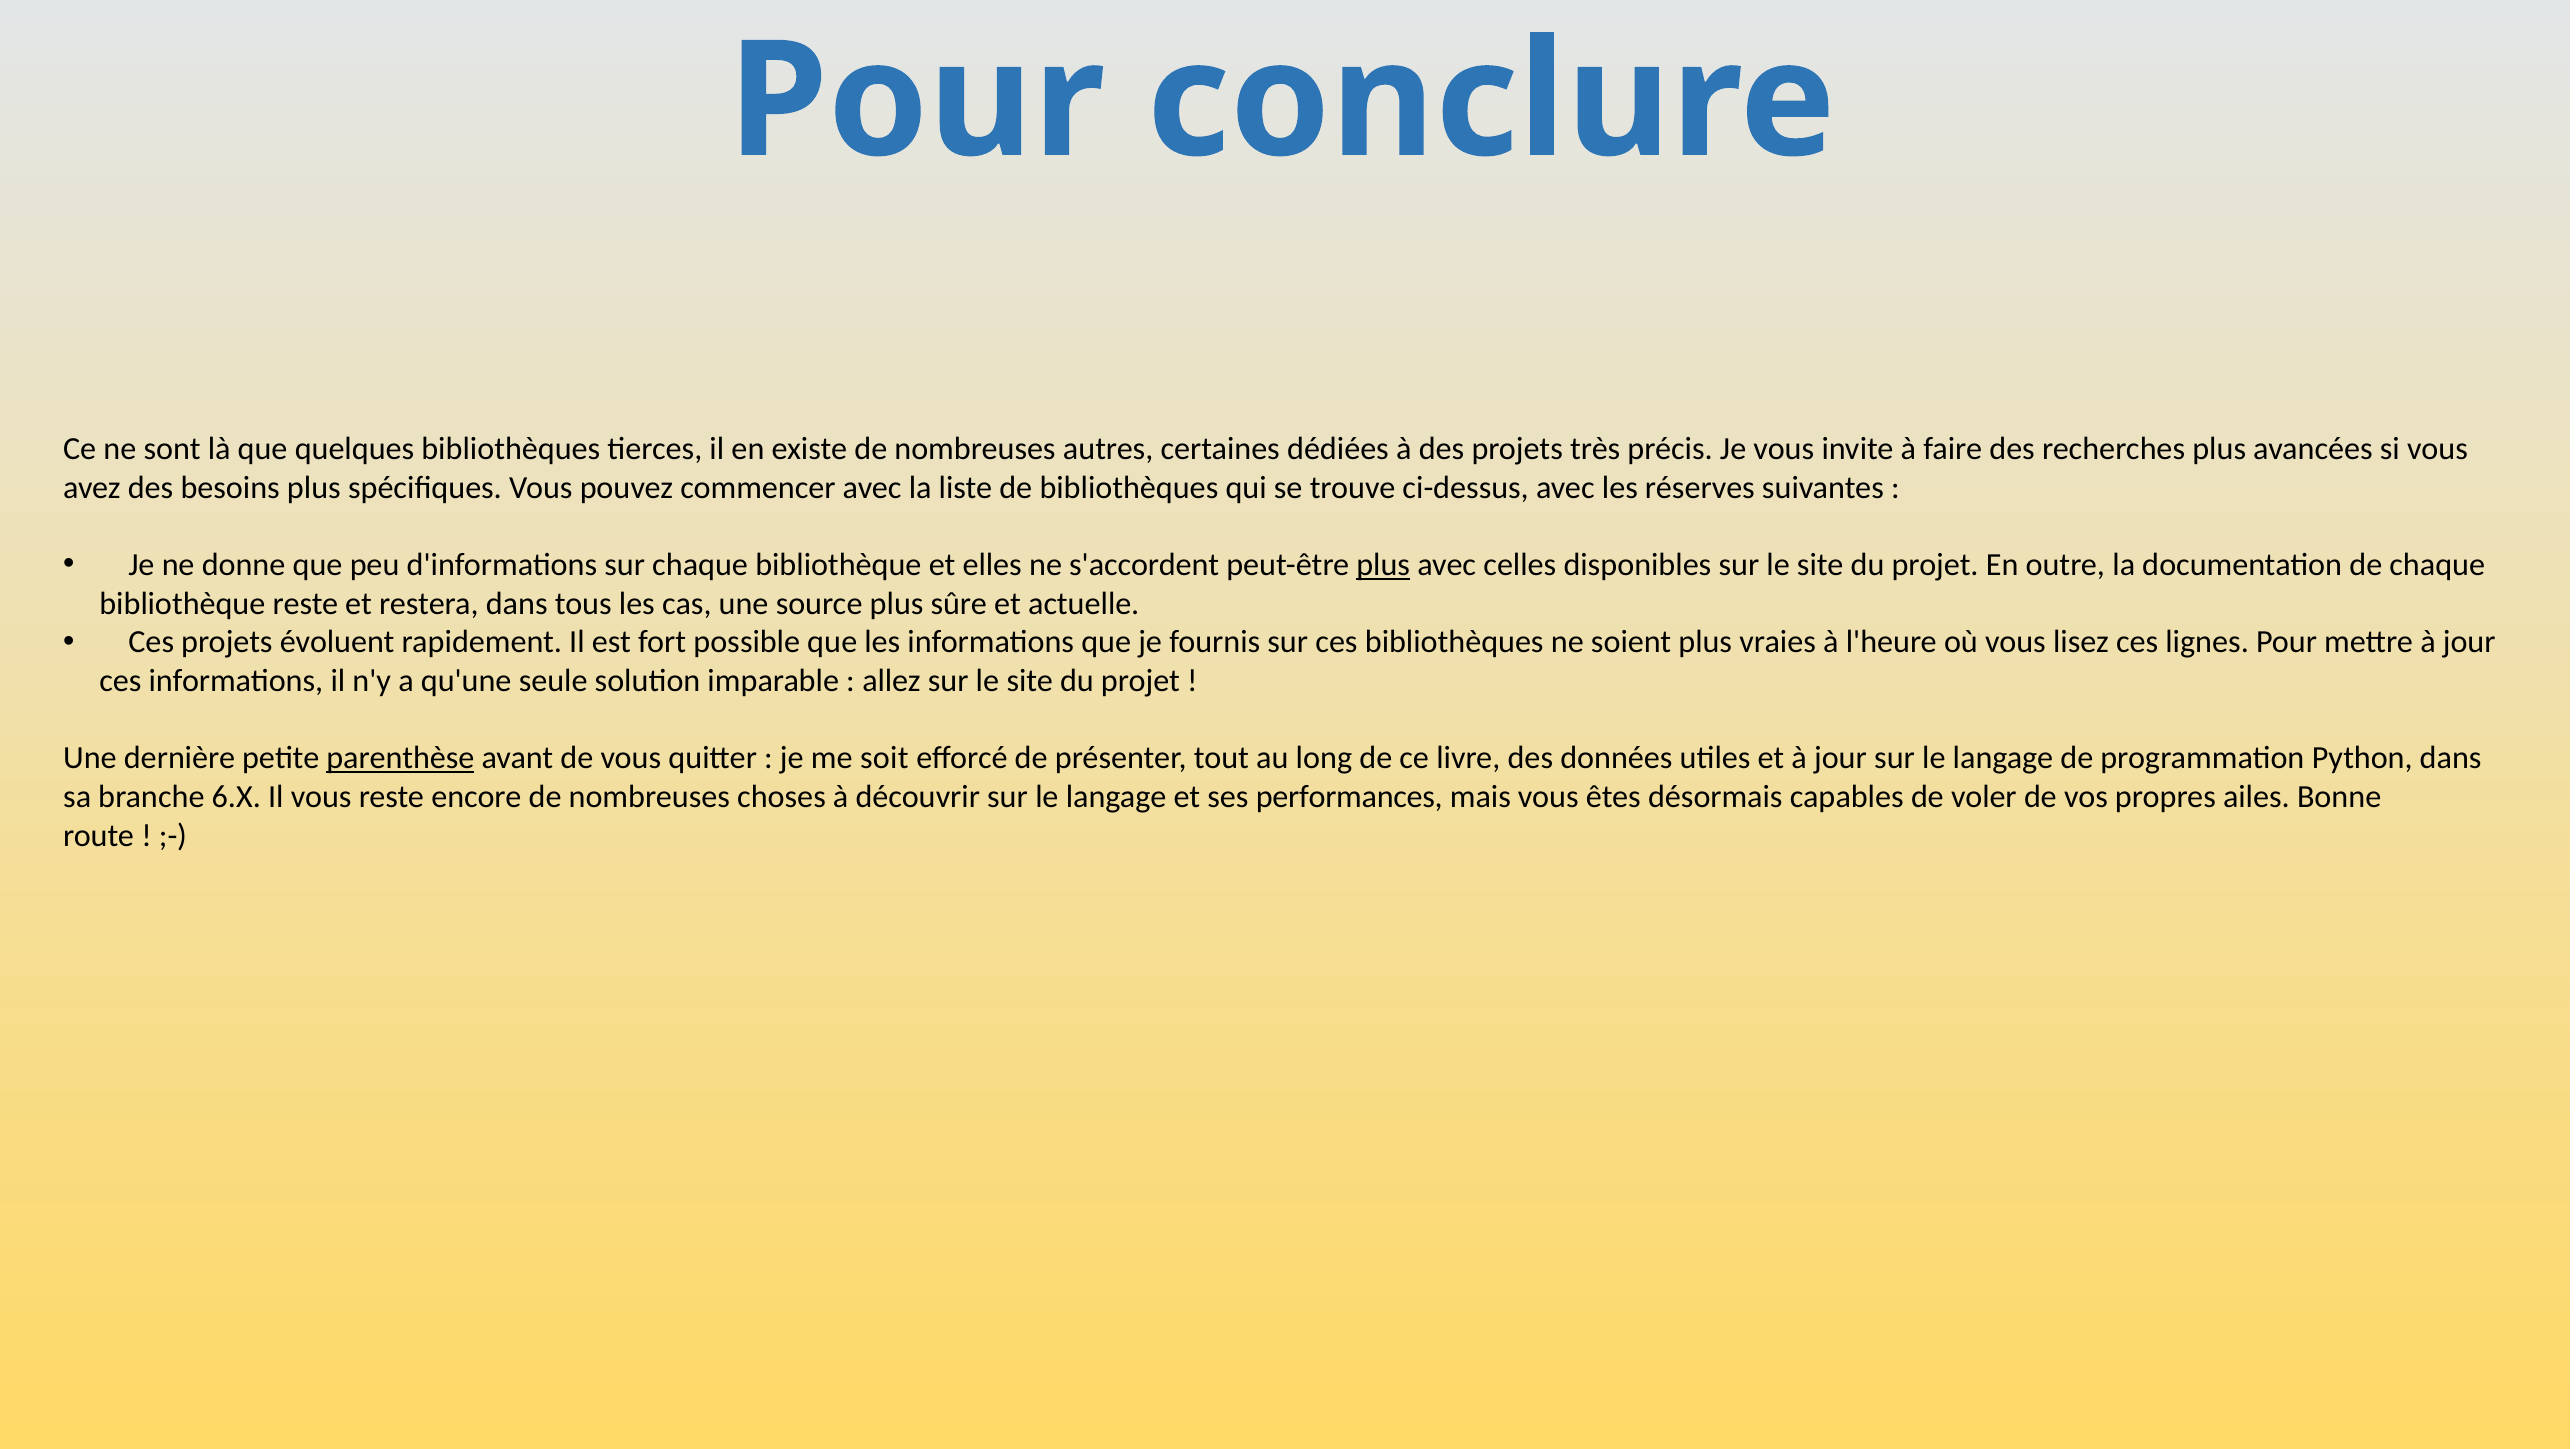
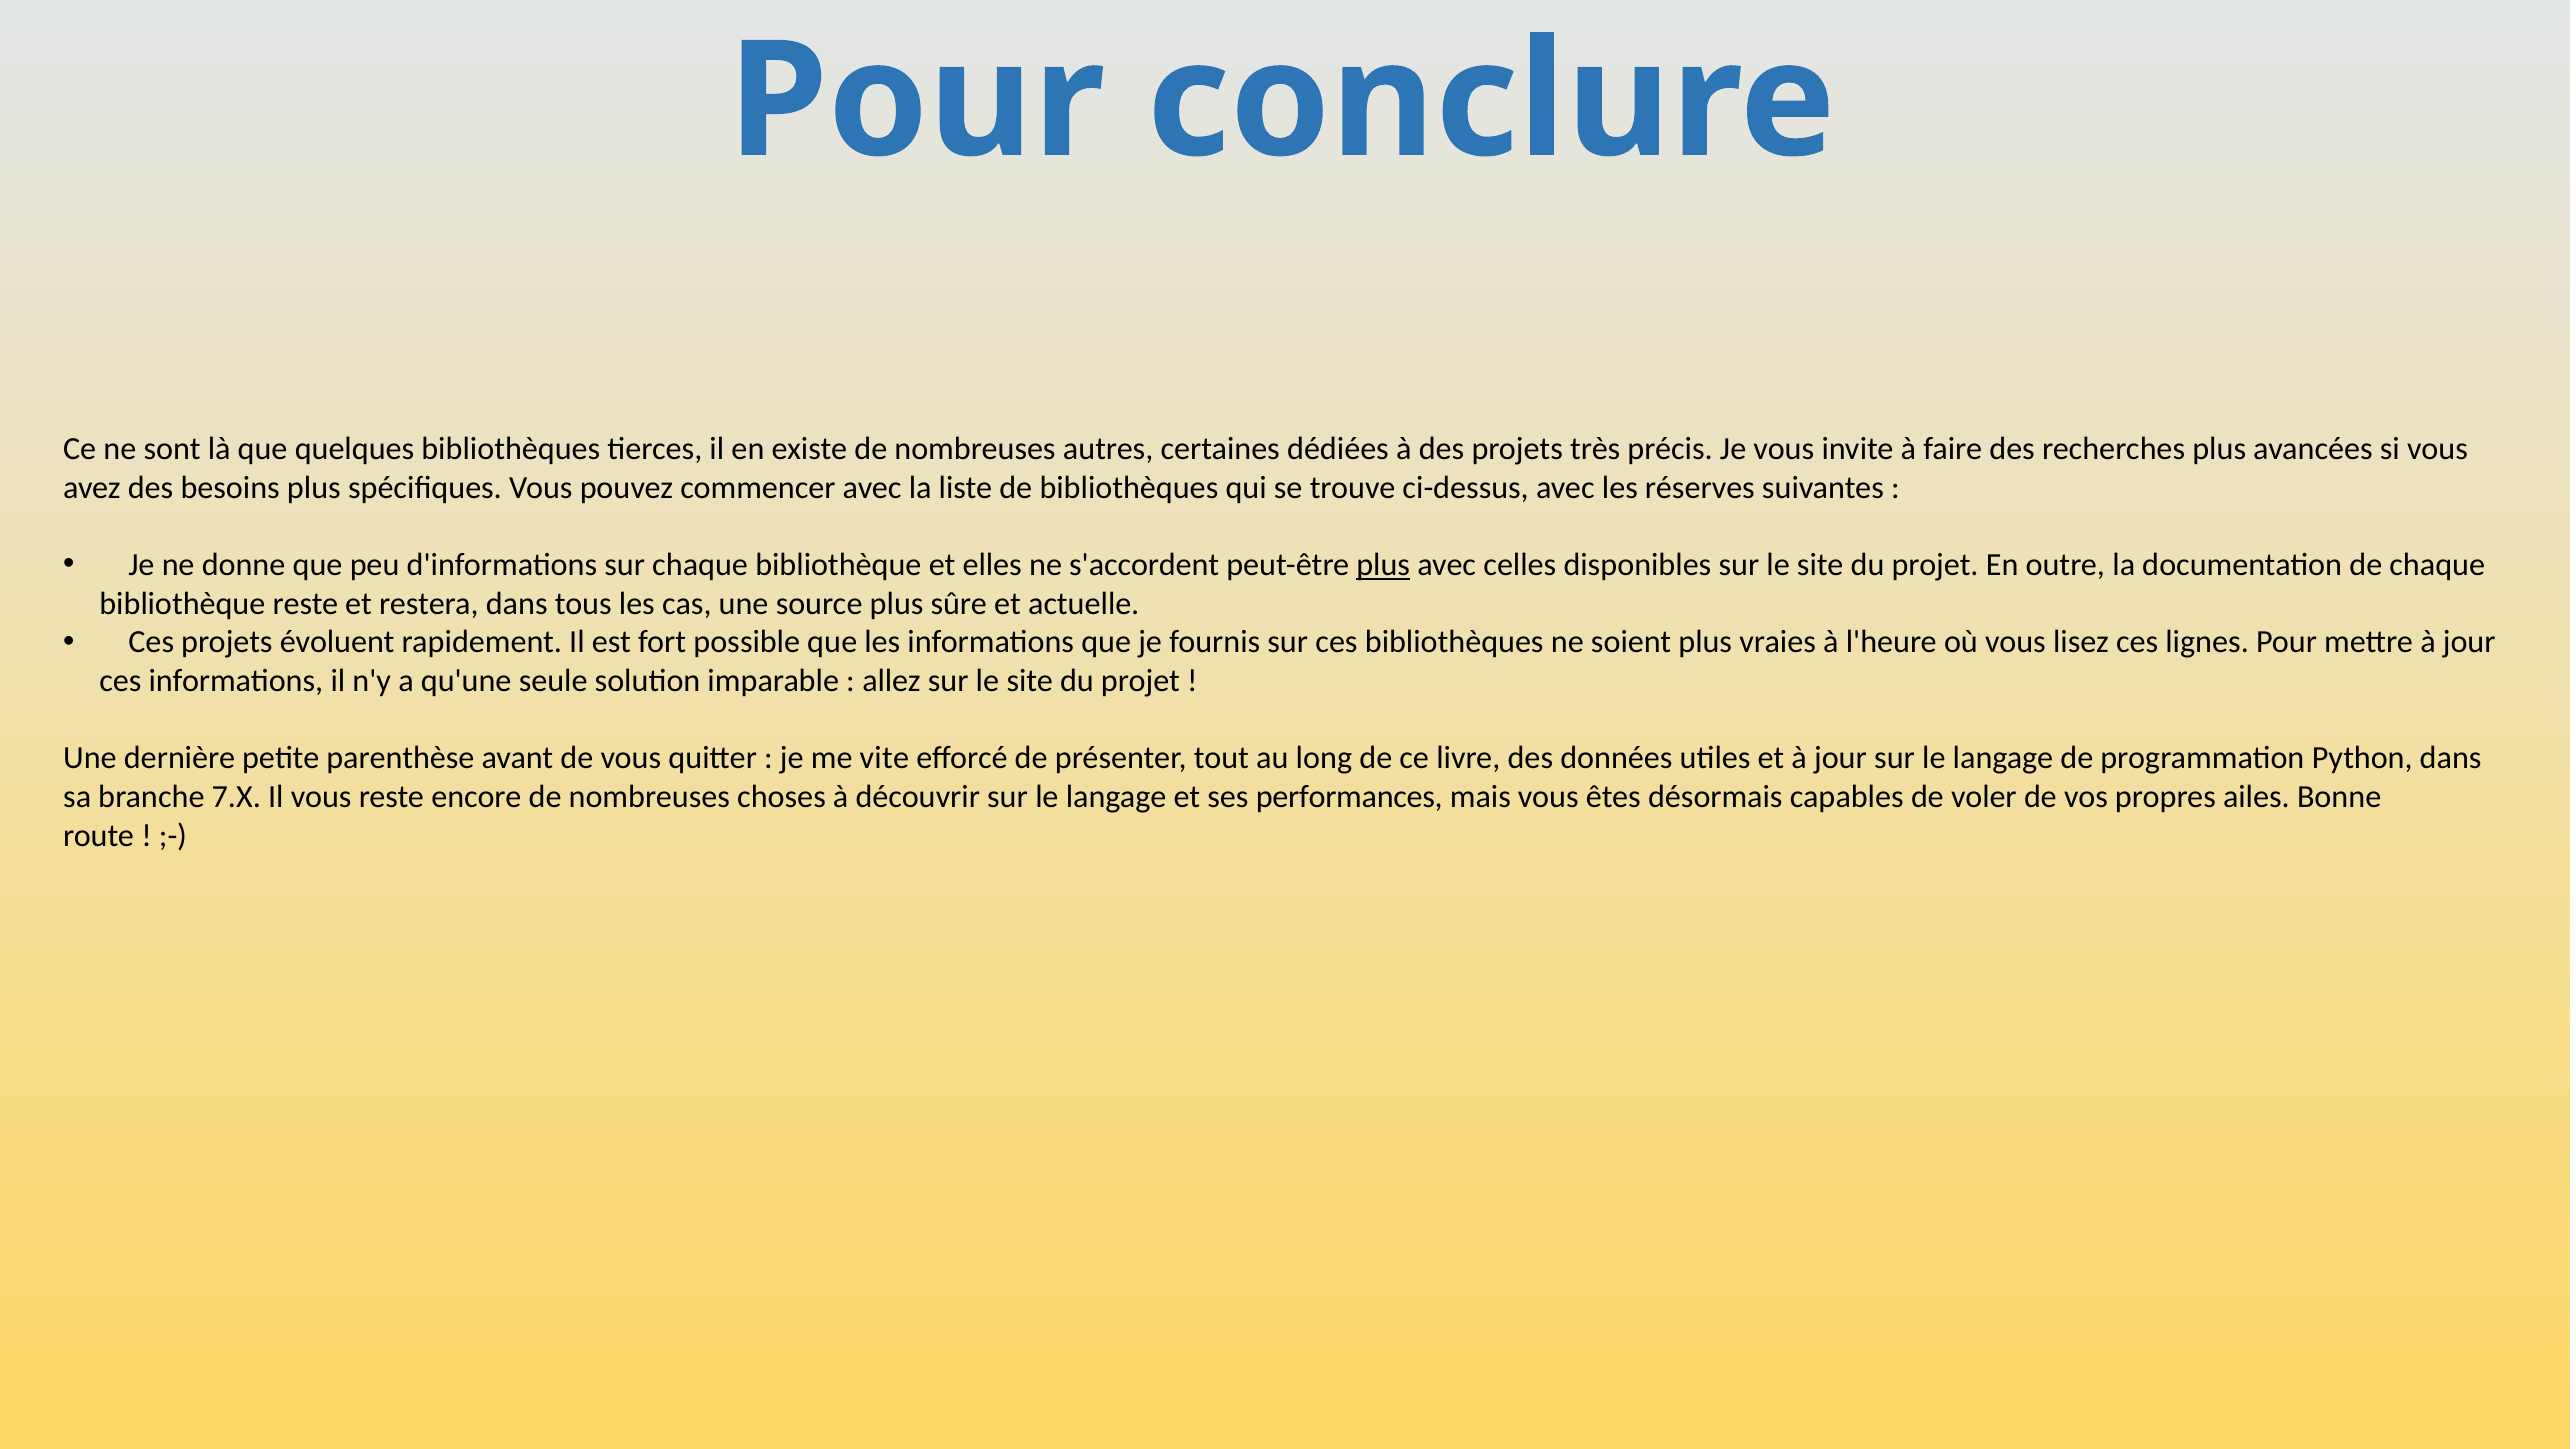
parenthèse underline: present -> none
soit: soit -> vite
6.X: 6.X -> 7.X
